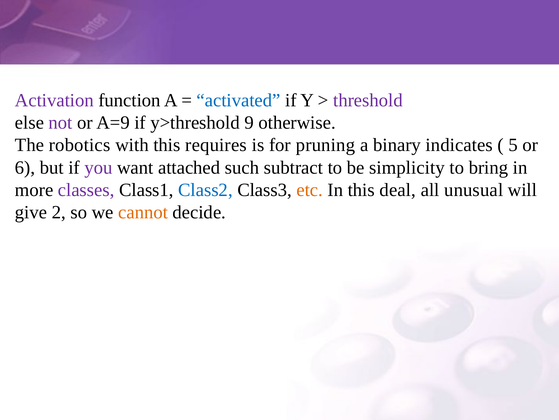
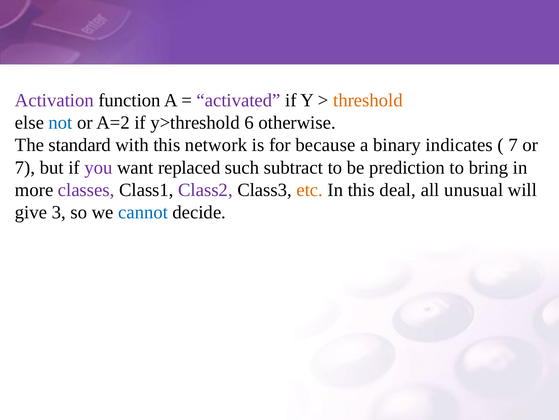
activated colour: blue -> purple
threshold colour: purple -> orange
not colour: purple -> blue
A=9: A=9 -> A=2
9: 9 -> 6
robotics: robotics -> standard
requires: requires -> network
pruning: pruning -> because
5 at (513, 145): 5 -> 7
6 at (25, 167): 6 -> 7
attached: attached -> replaced
simplicity: simplicity -> prediction
Class2 colour: blue -> purple
2: 2 -> 3
cannot colour: orange -> blue
